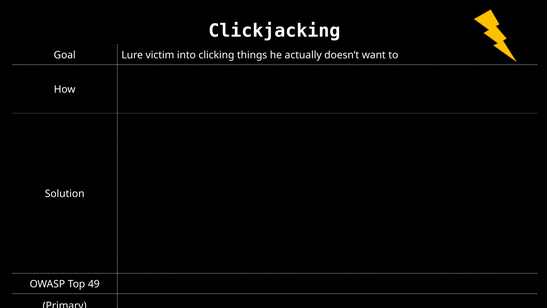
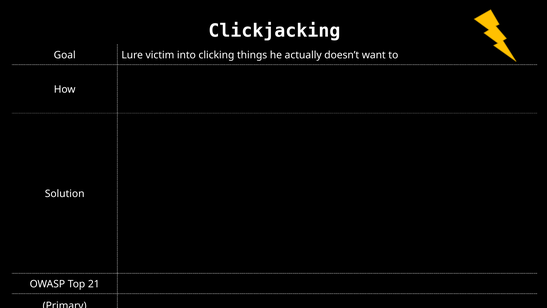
49: 49 -> 21
